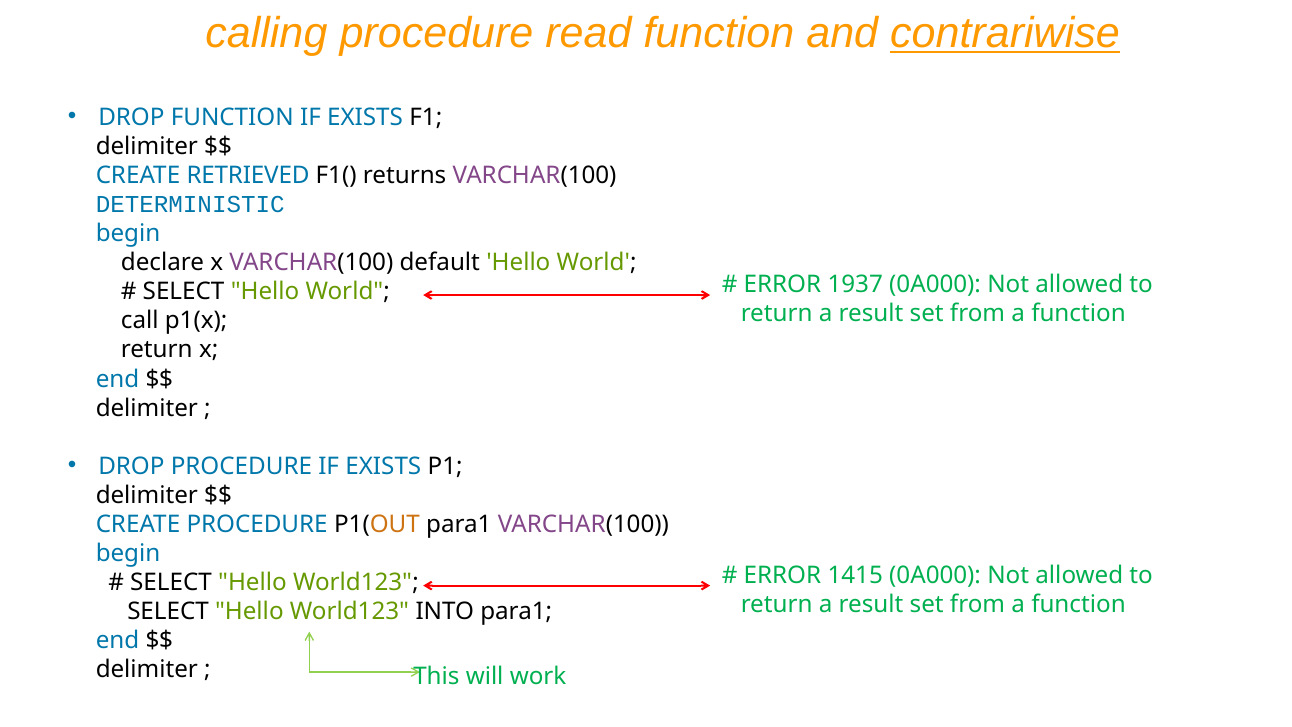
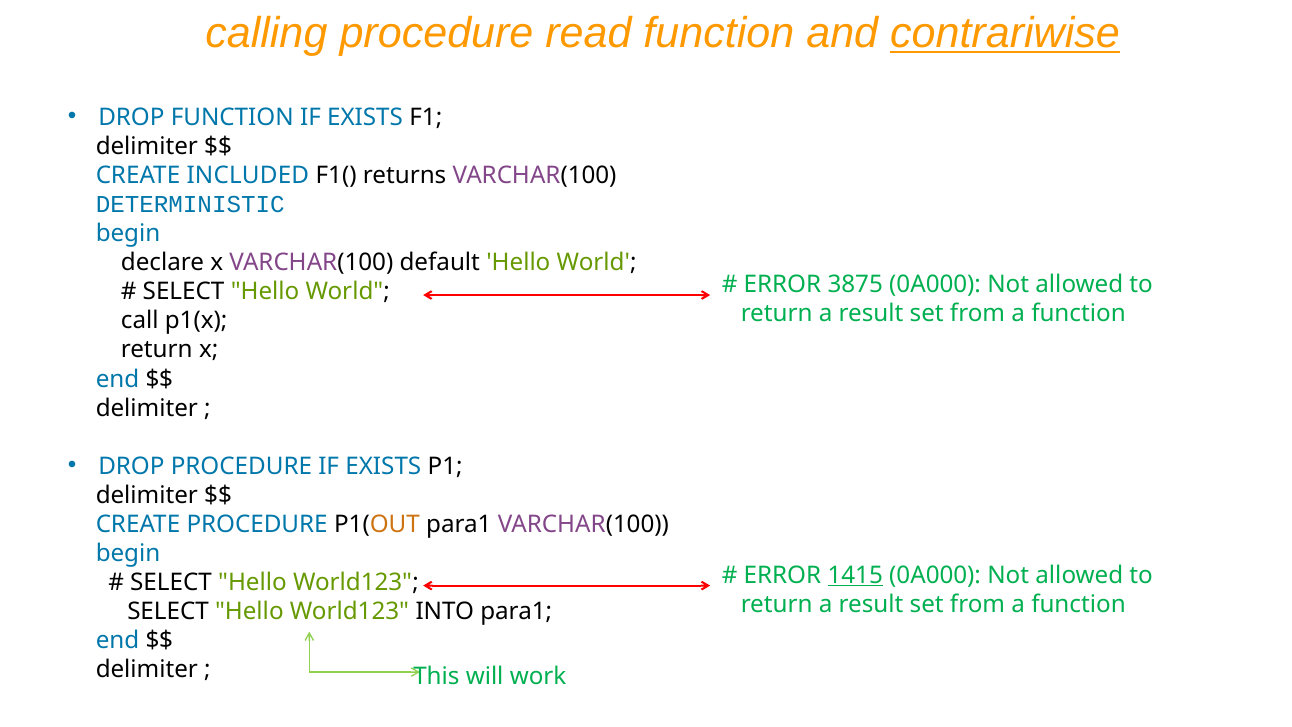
RETRIEVED: RETRIEVED -> INCLUDED
1937: 1937 -> 3875
1415 underline: none -> present
